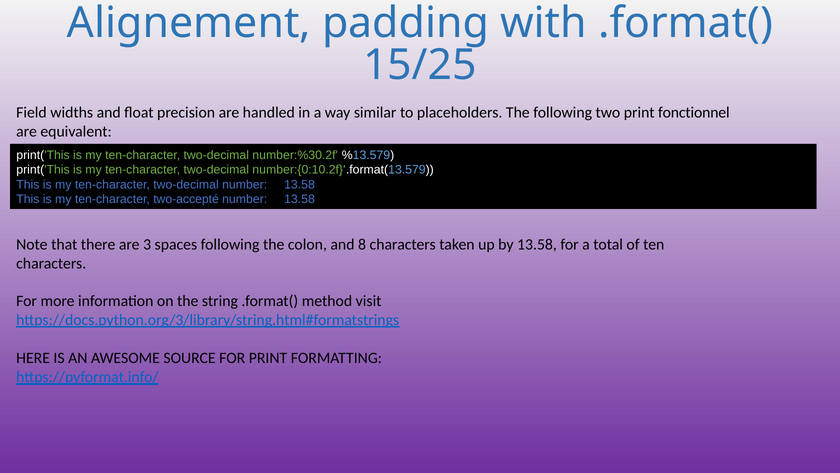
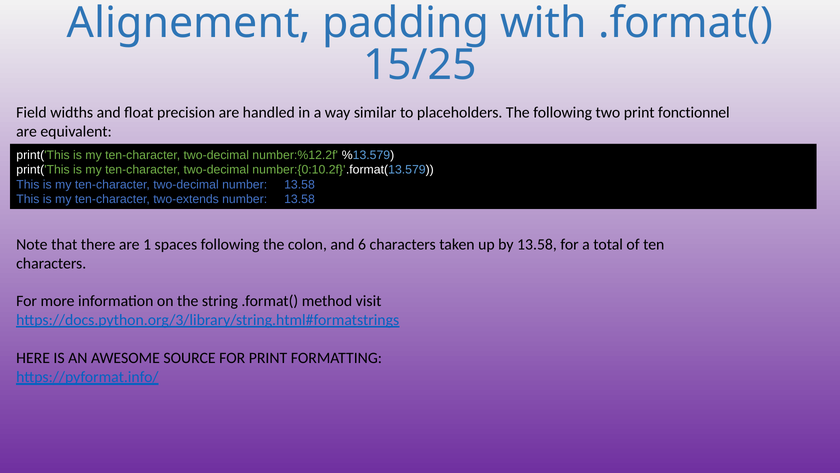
number:%30.2f: number:%30.2f -> number:%12.2f
two-accepté: two-accepté -> two-extends
3: 3 -> 1
8: 8 -> 6
